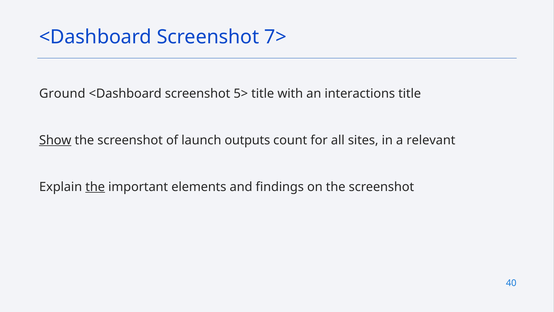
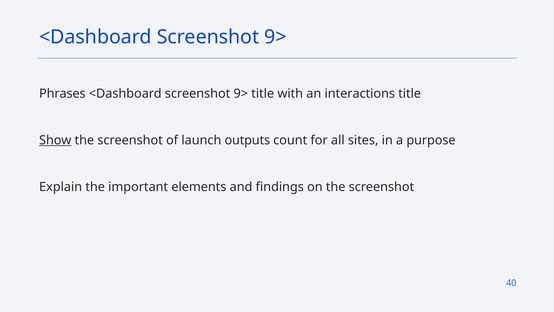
7> at (276, 37): 7> -> 9>
Ground: Ground -> Phrases
5> at (241, 94): 5> -> 9>
relevant: relevant -> purpose
the at (95, 187) underline: present -> none
